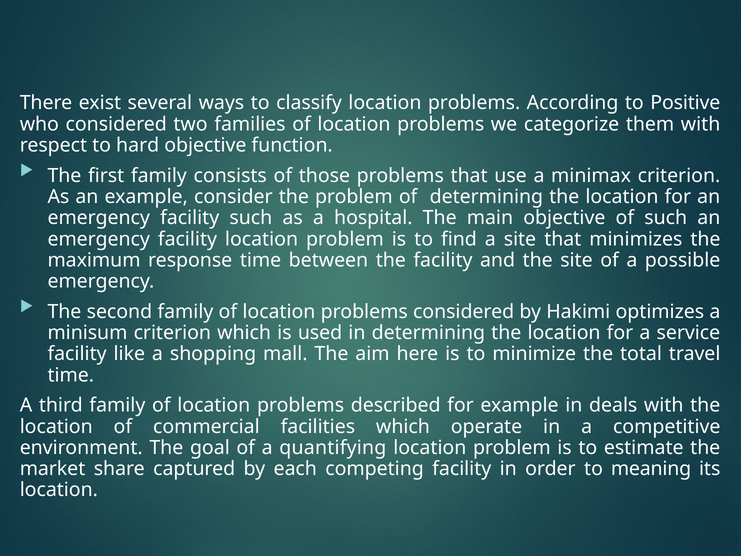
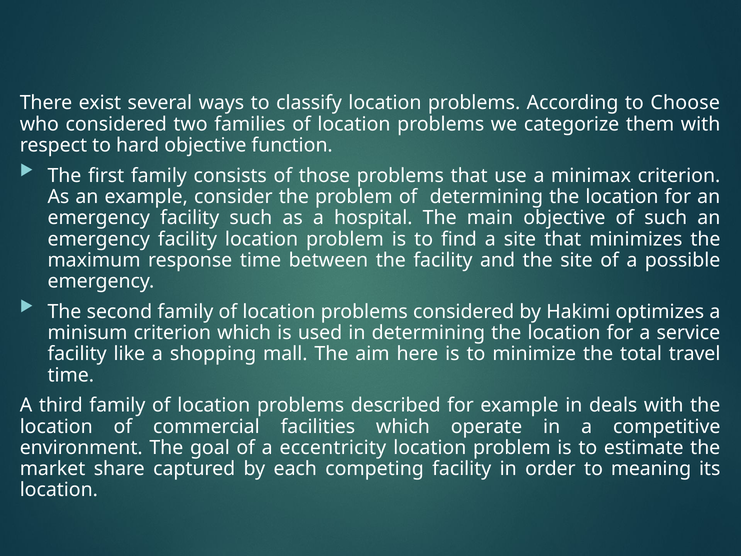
Positive: Positive -> Choose
quantifying: quantifying -> eccentricity
